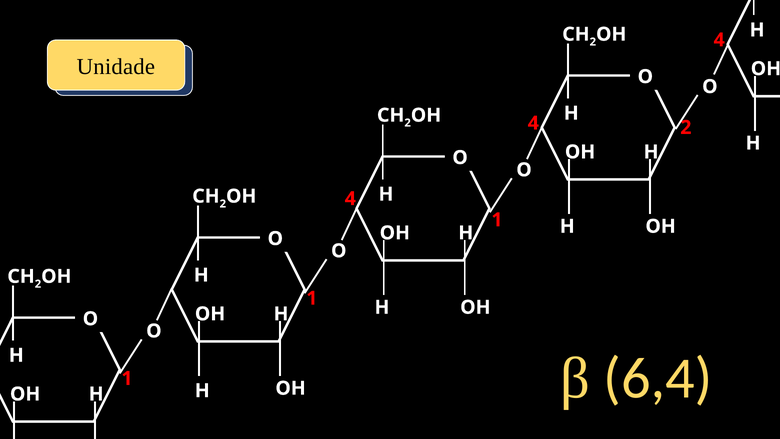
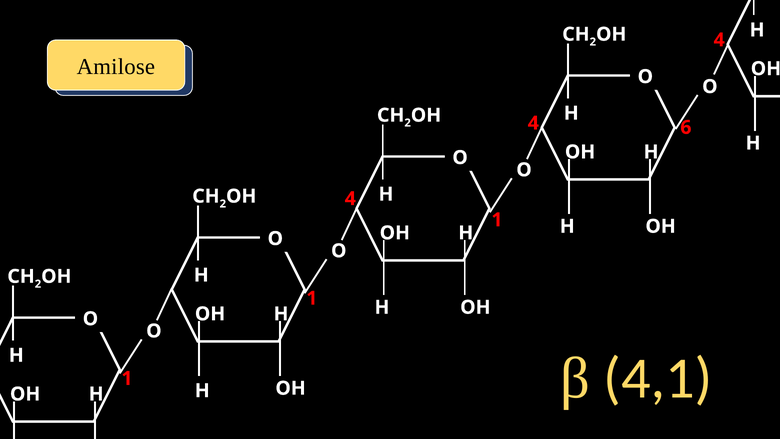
Unidade: Unidade -> Amilose
4 2: 2 -> 6
6,4: 6,4 -> 4,1
